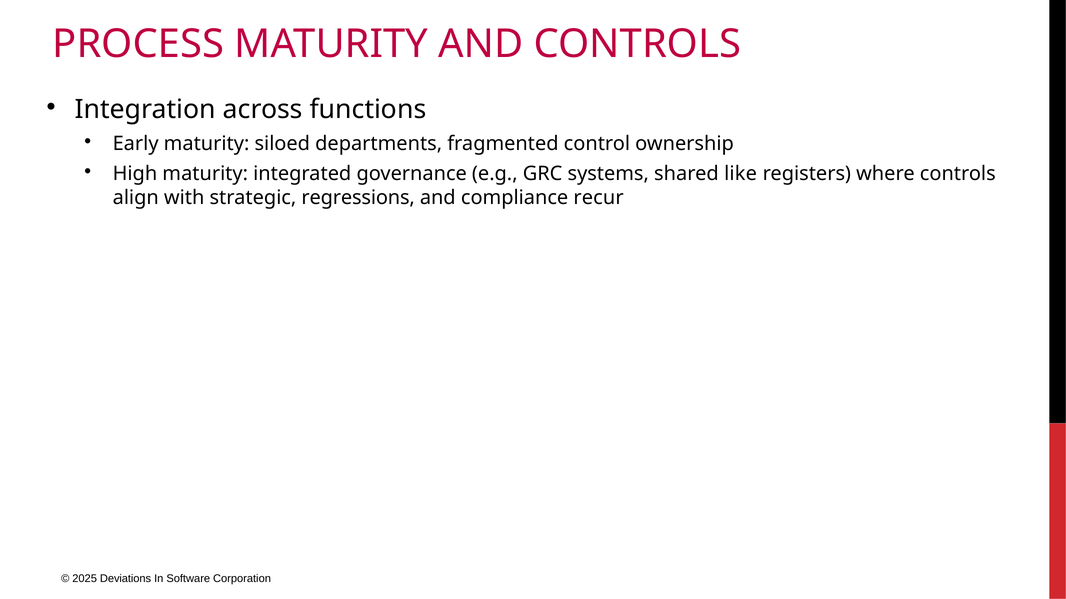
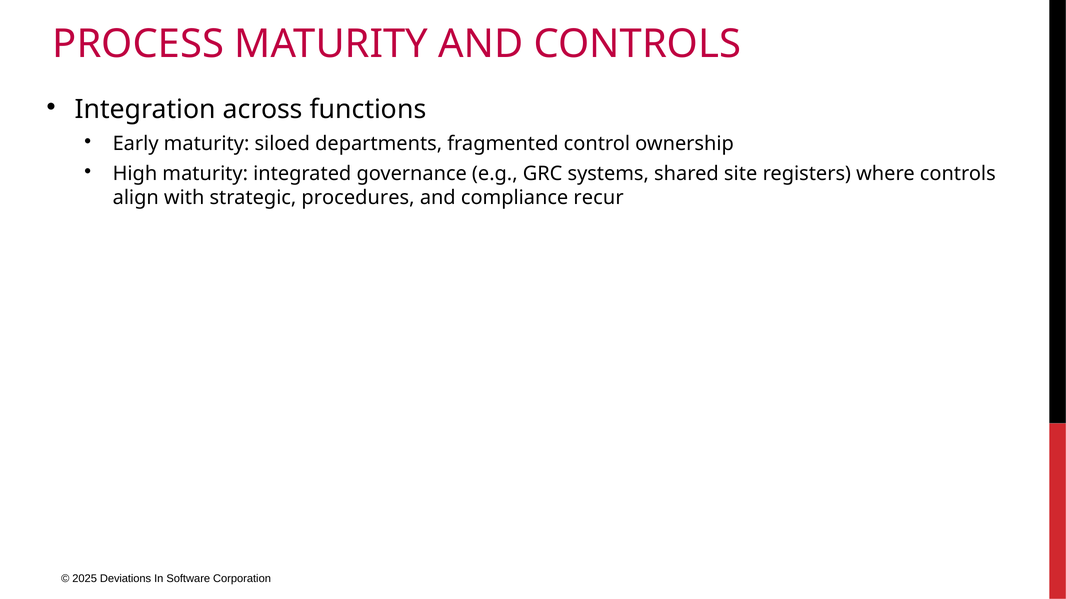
like: like -> site
regressions: regressions -> procedures
